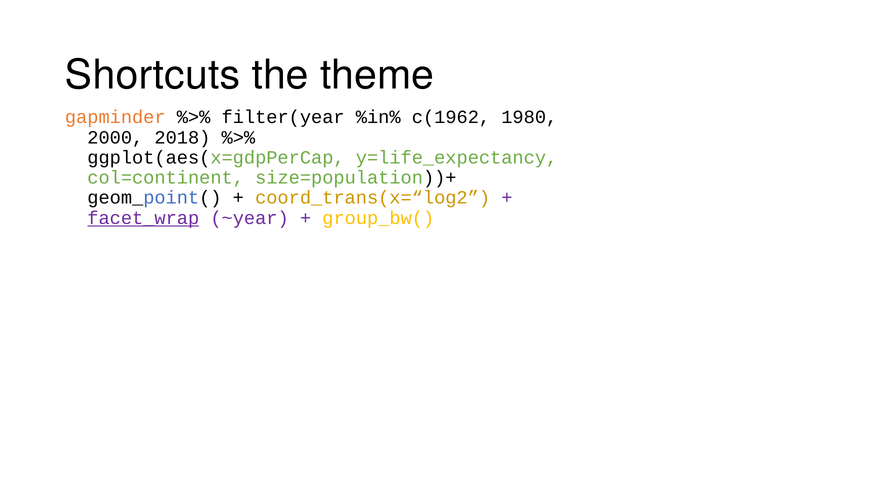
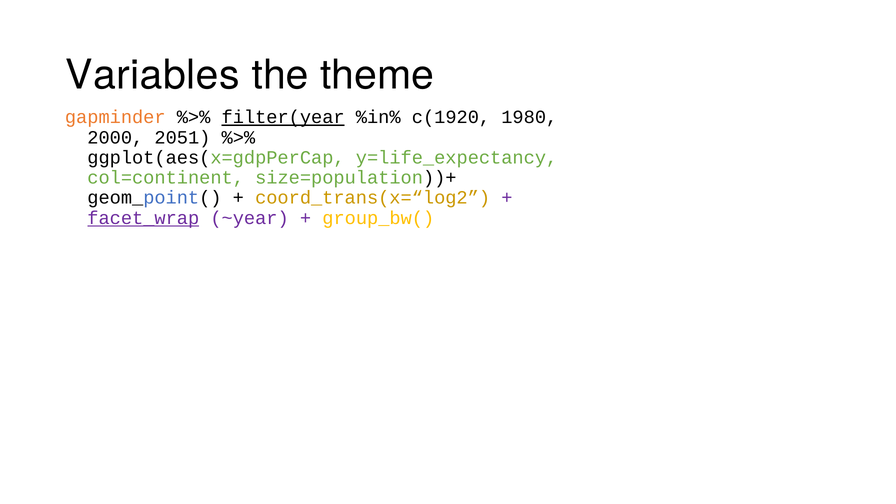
Shortcuts: Shortcuts -> Variables
filter(year underline: none -> present
c(1962: c(1962 -> c(1920
2018: 2018 -> 2051
